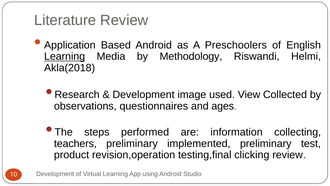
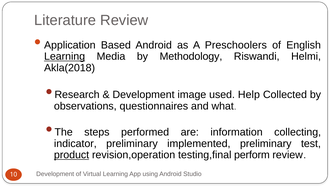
View: View -> Help
ages: ages -> what
teachers: teachers -> indicator
product underline: none -> present
clicking: clicking -> perform
